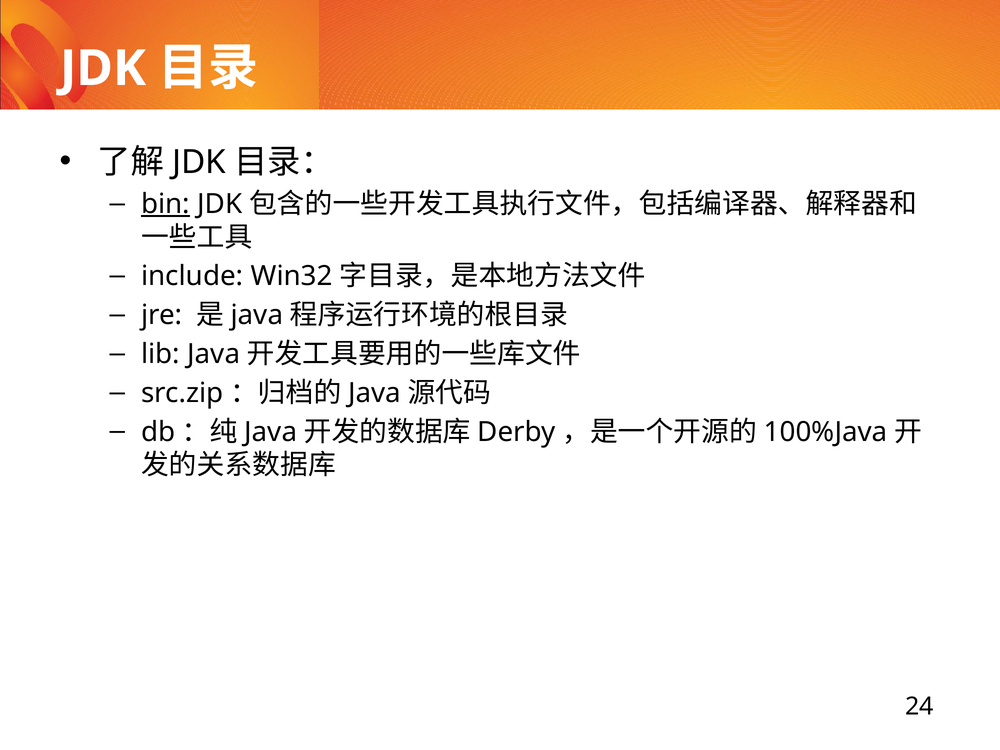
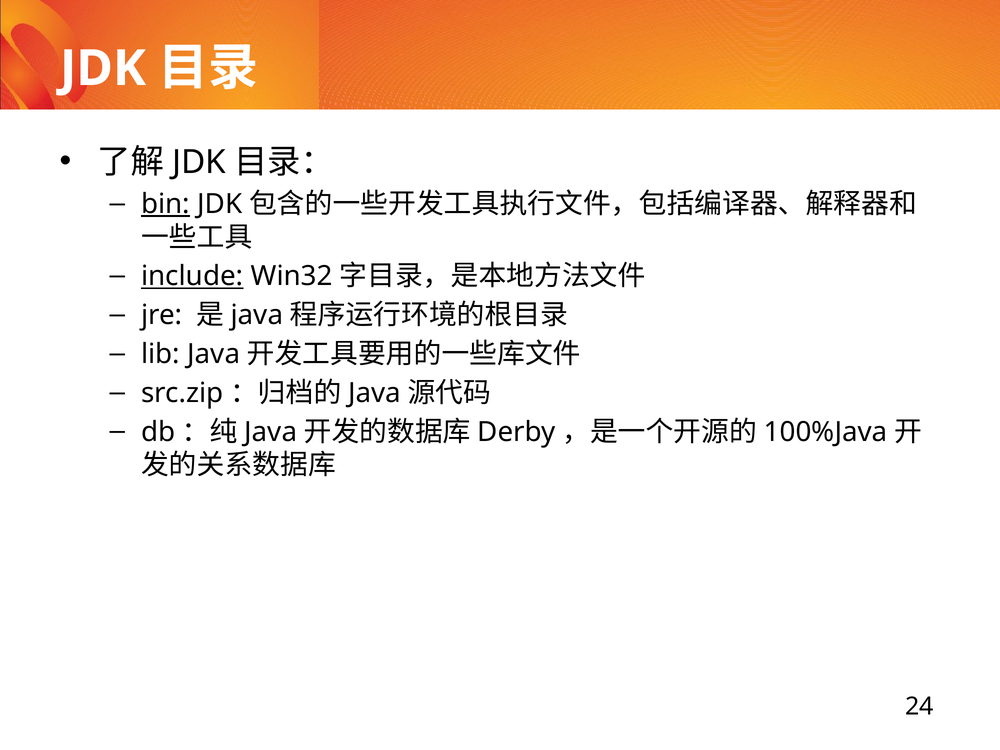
include underline: none -> present
